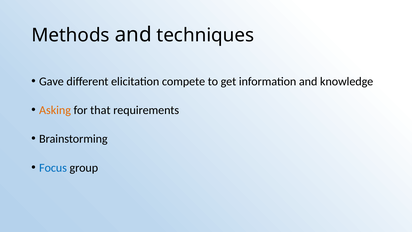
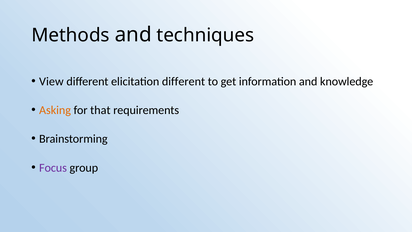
Gave: Gave -> View
elicitation compete: compete -> different
Focus colour: blue -> purple
